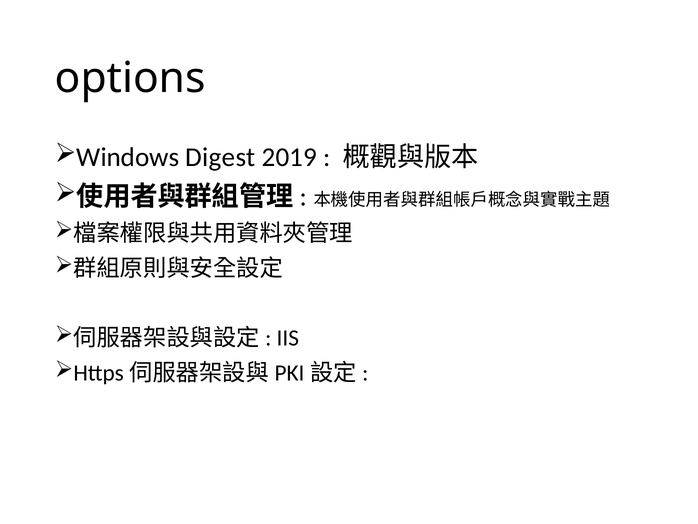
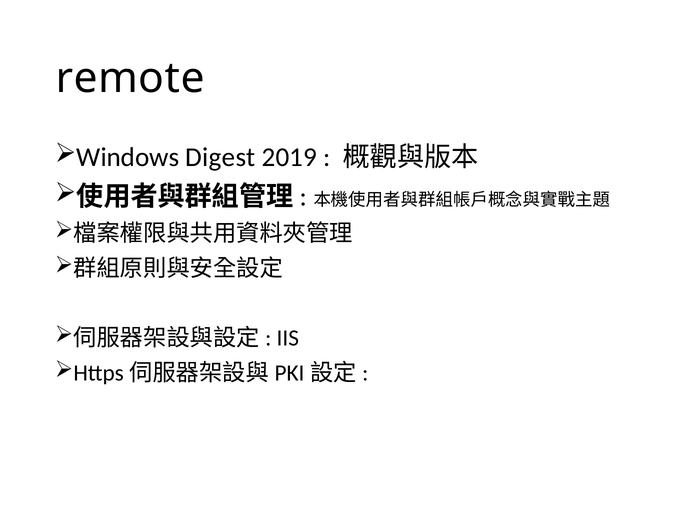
options: options -> remote
